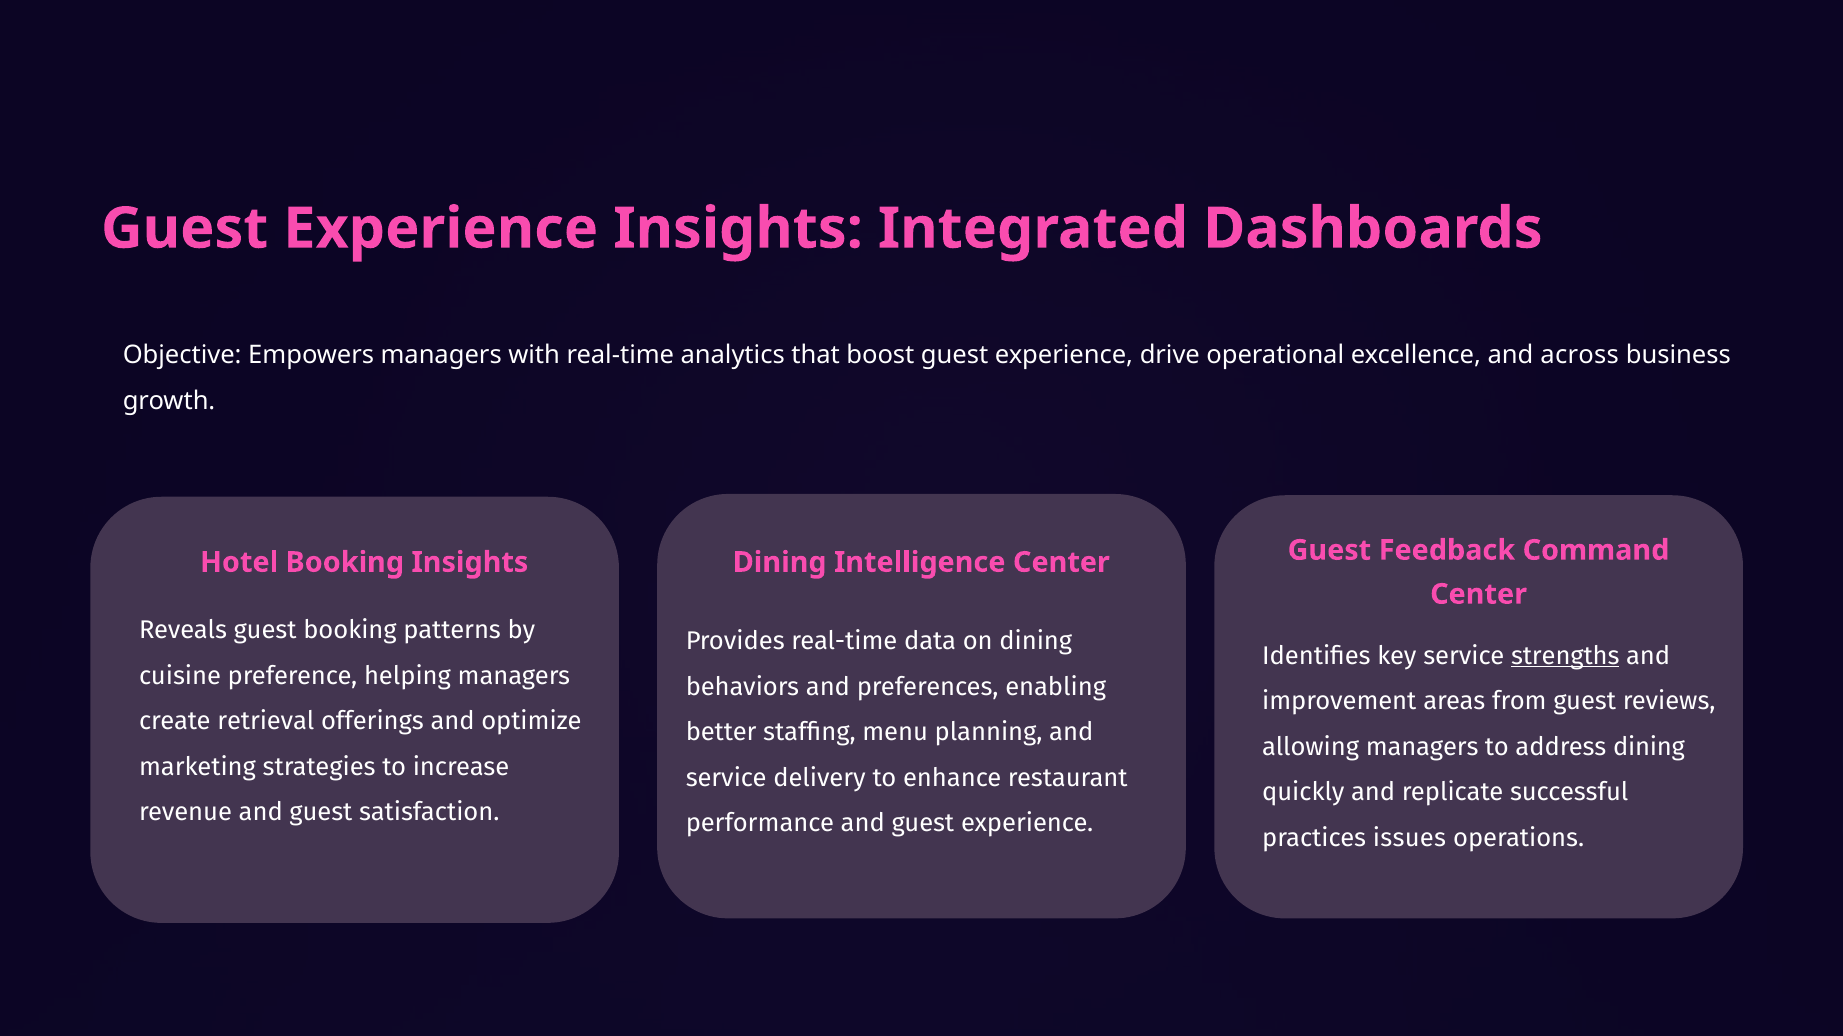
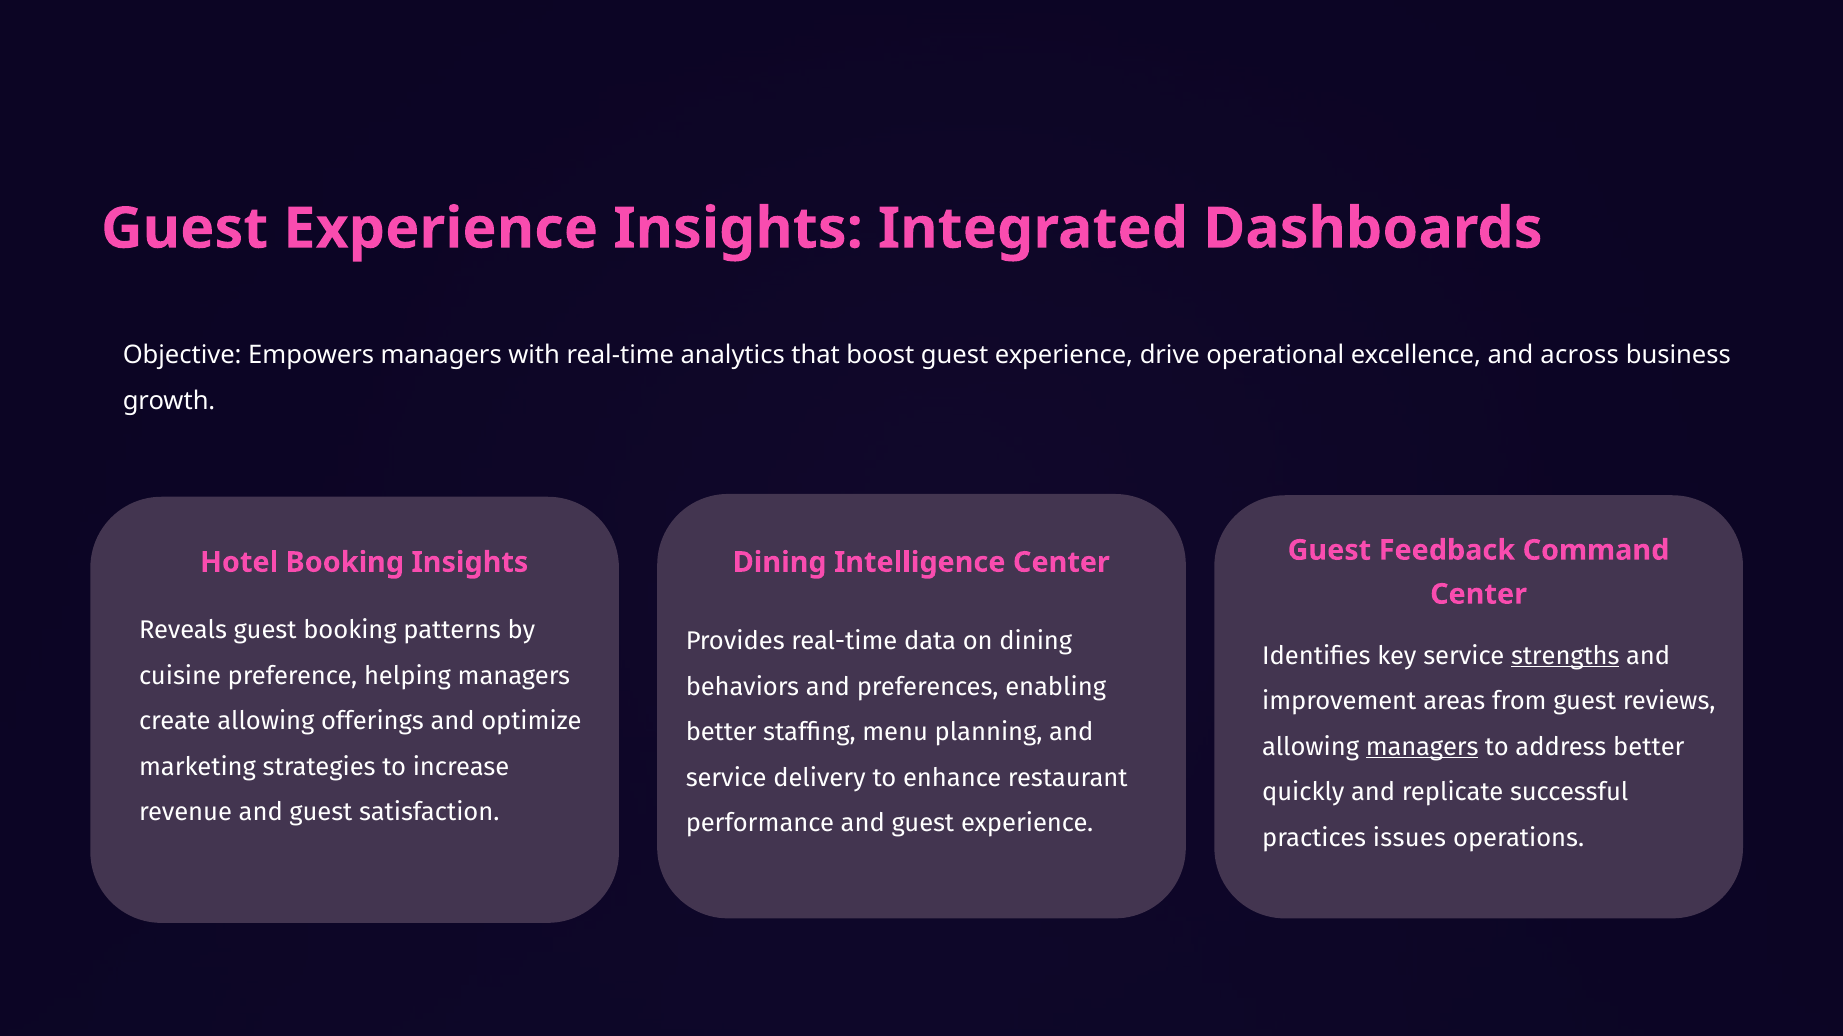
create retrieval: retrieval -> allowing
managers at (1422, 747) underline: none -> present
address dining: dining -> better
